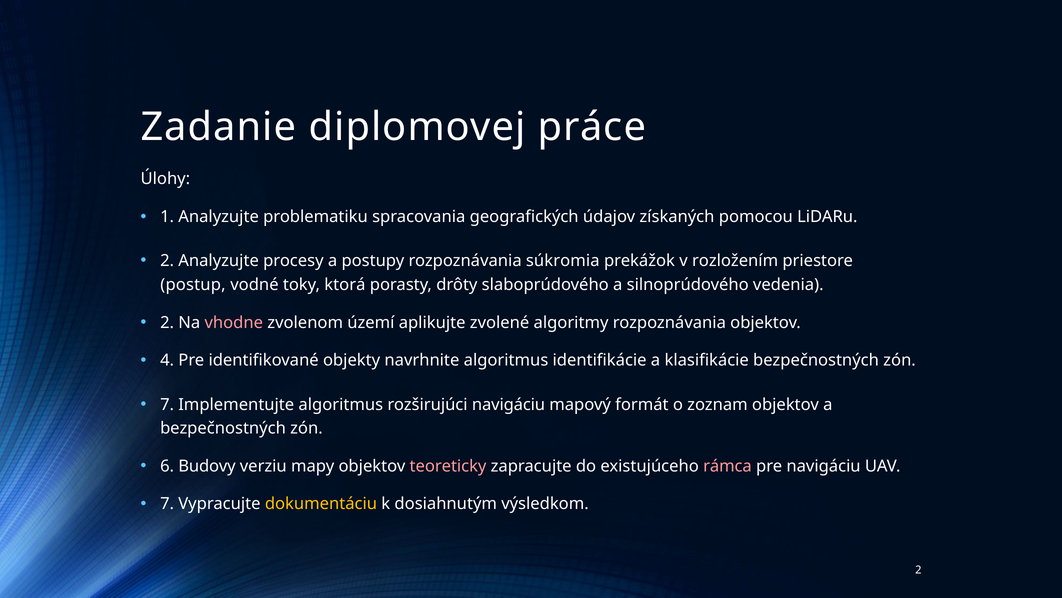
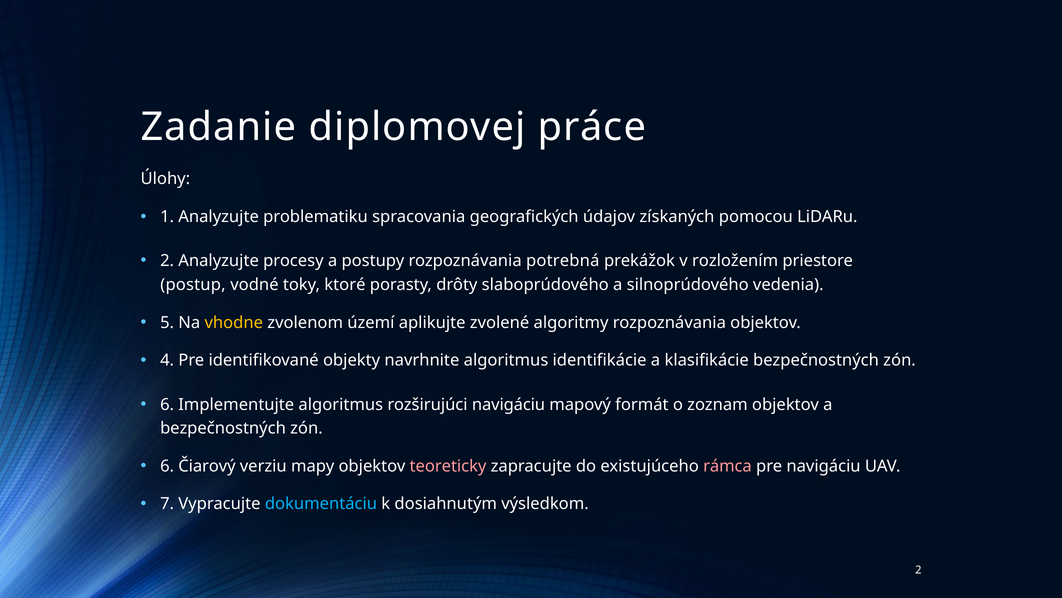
súkromia: súkromia -> potrebná
ktorá: ktorá -> ktoré
2 at (167, 322): 2 -> 5
vhodne colour: pink -> yellow
7 at (167, 404): 7 -> 6
Budovy: Budovy -> Čiarový
dokumentáciu colour: yellow -> light blue
